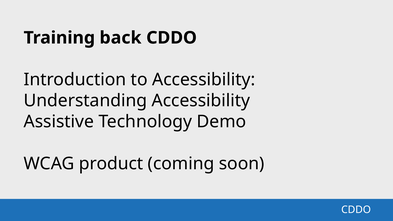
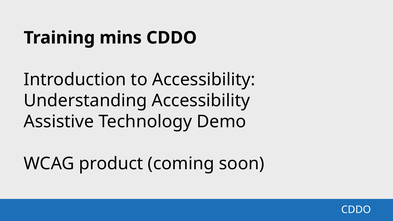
back: back -> mins
